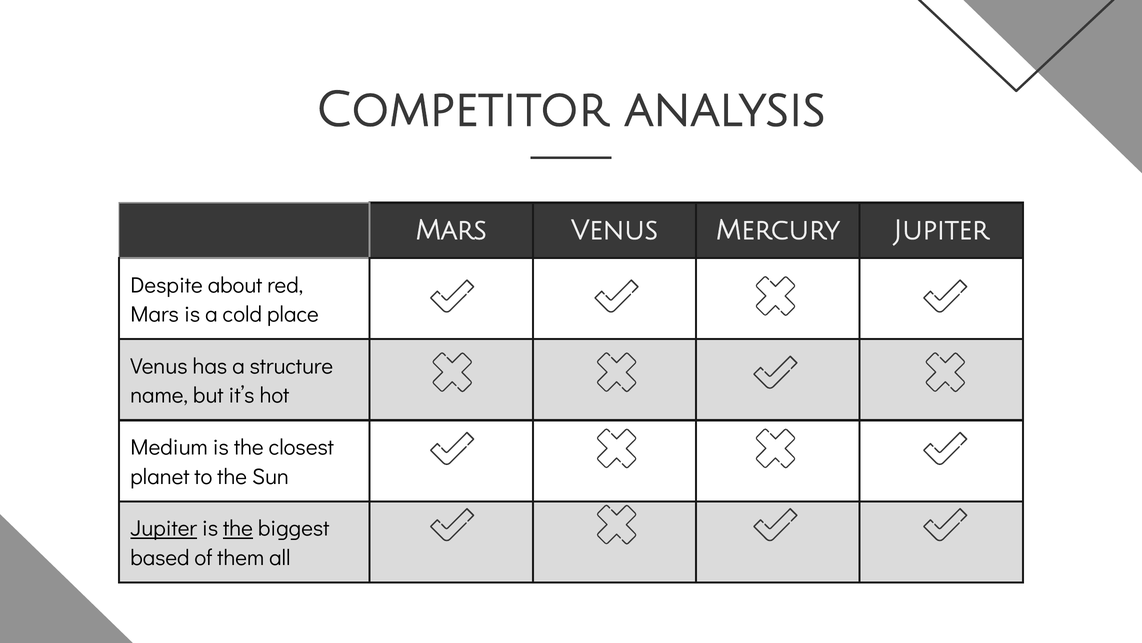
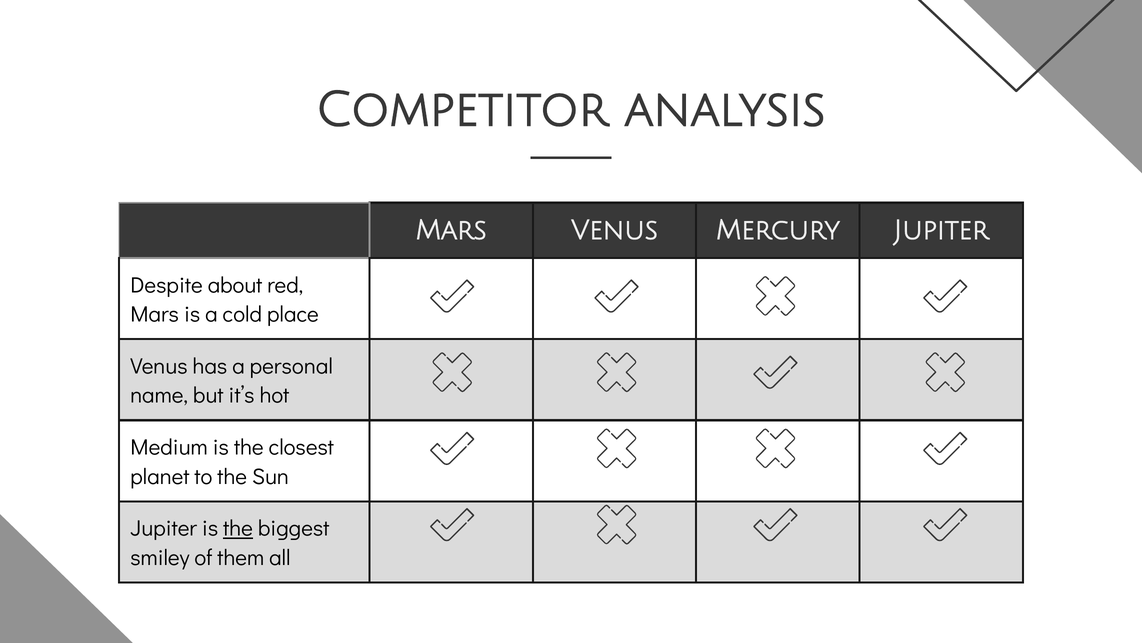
structure: structure -> personal
Jupiter at (164, 528) underline: present -> none
based: based -> smiley
